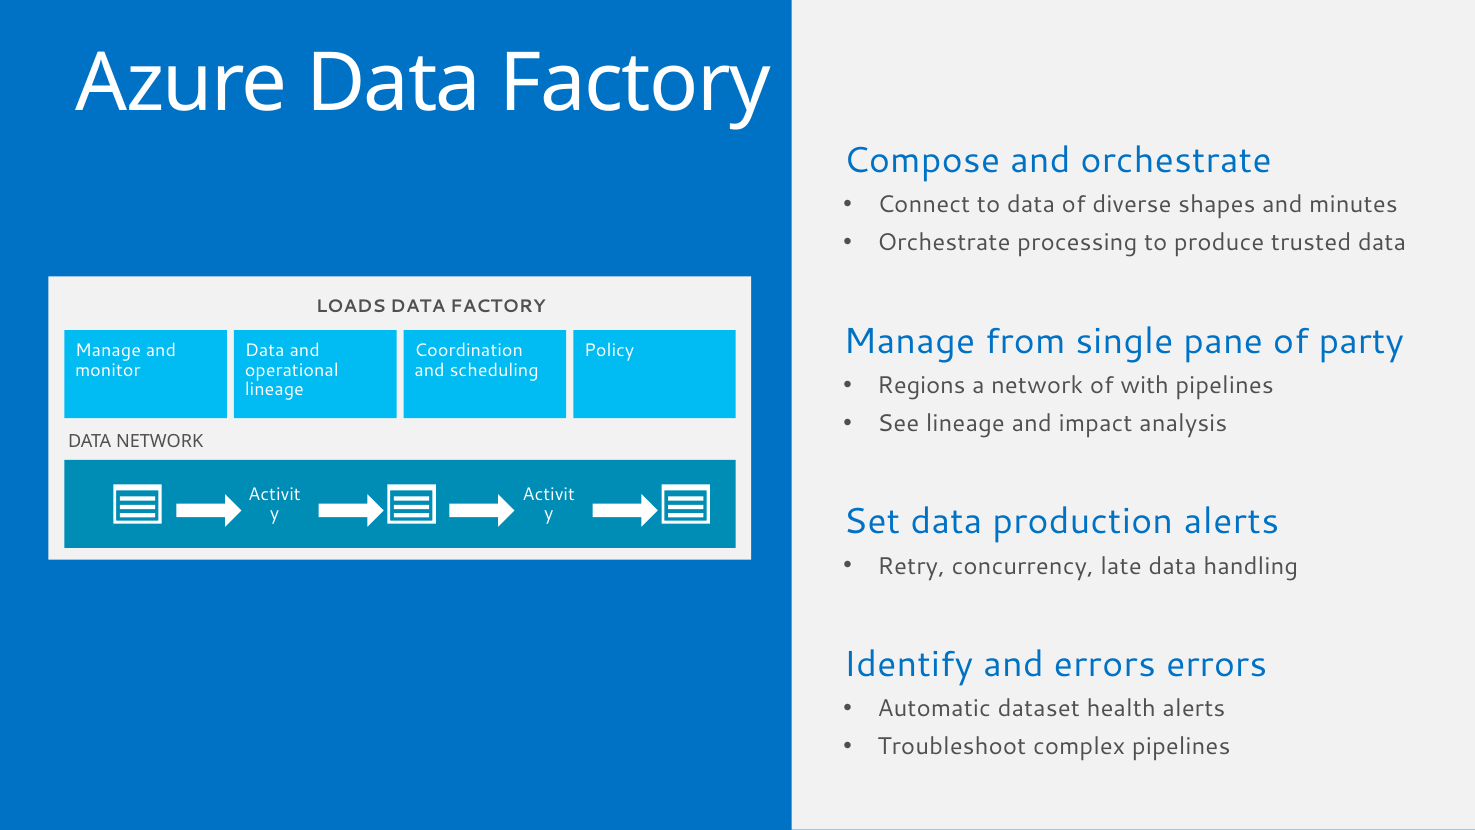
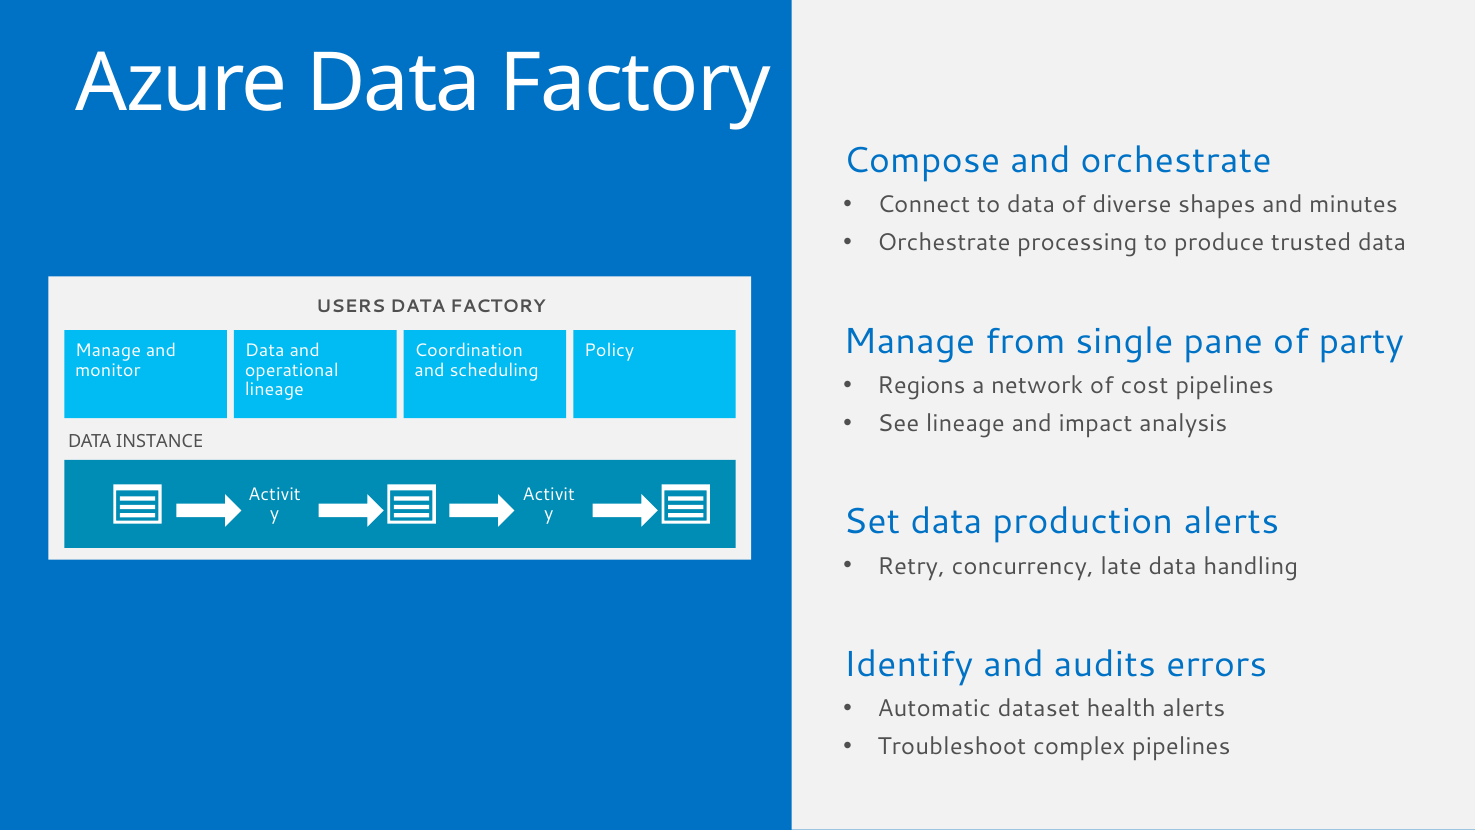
LOADS: LOADS -> USERS
with: with -> cost
DATA NETWORK: NETWORK -> INSTANCE
and errors: errors -> audits
